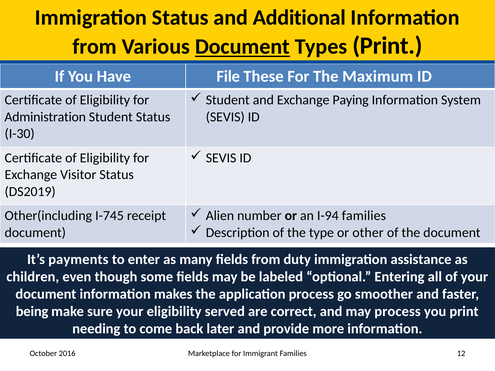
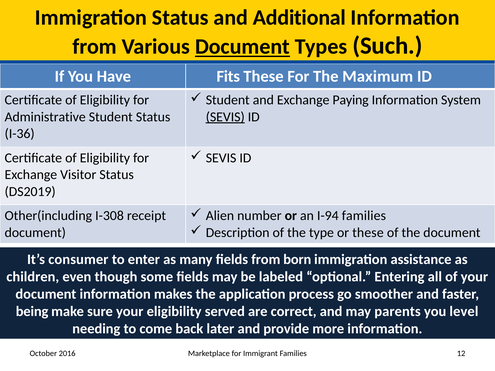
Types Print: Print -> Such
File: File -> Fits
Administration: Administration -> Administrative
SEVIS at (225, 117) underline: none -> present
I-30: I-30 -> I-36
I-745: I-745 -> I-308
or other: other -> these
payments: payments -> consumer
duty: duty -> born
may process: process -> parents
you print: print -> level
